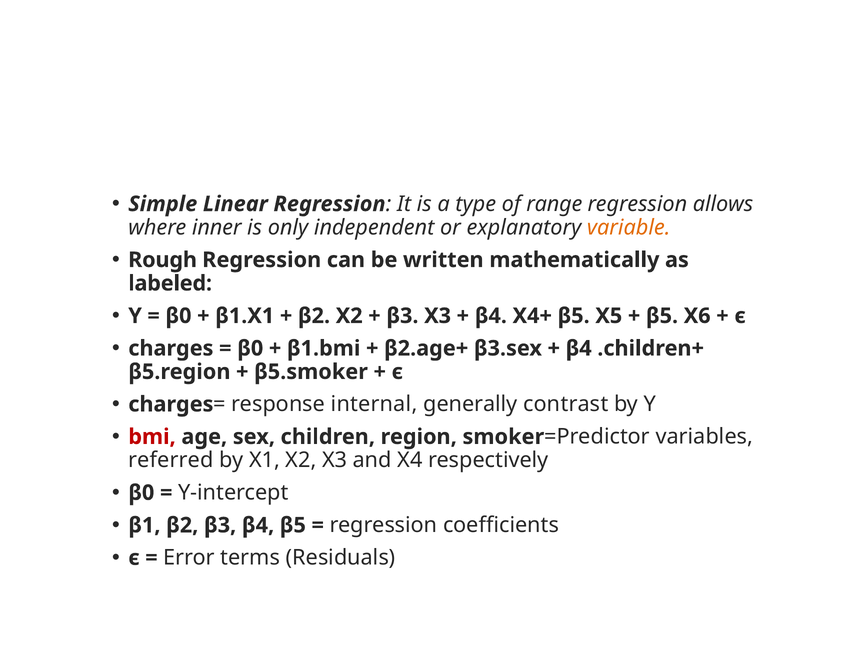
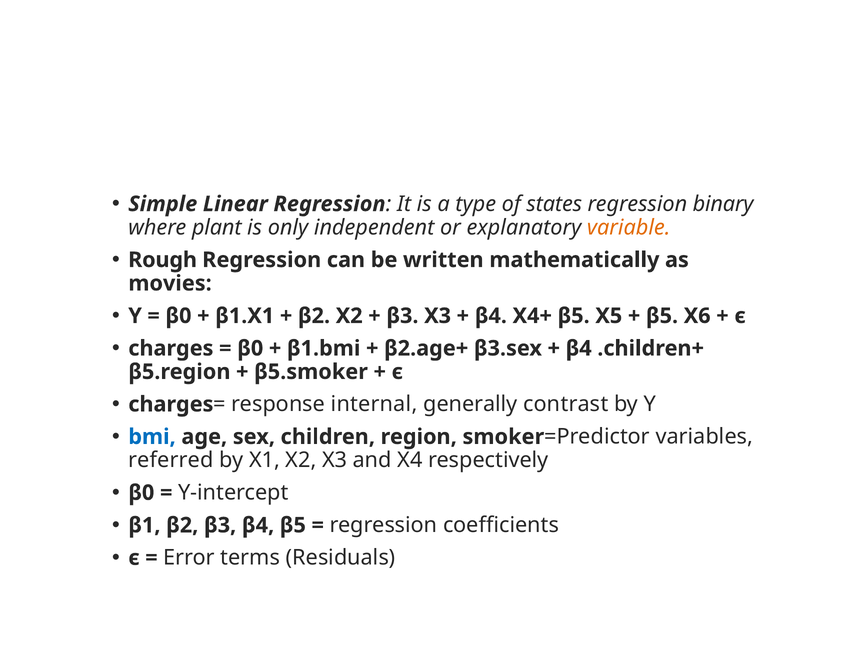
range: range -> states
allows: allows -> binary
inner: inner -> plant
labeled: labeled -> movies
bmi colour: red -> blue
